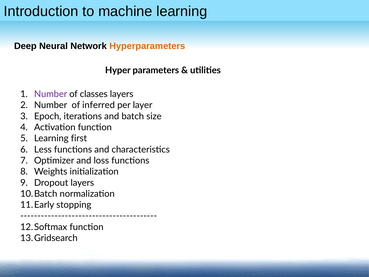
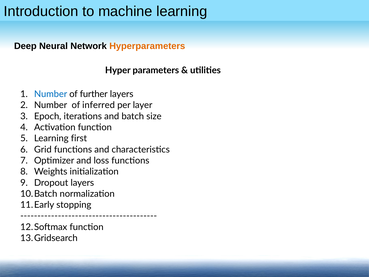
Number at (51, 94) colour: purple -> blue
classes: classes -> further
Less: Less -> Grid
